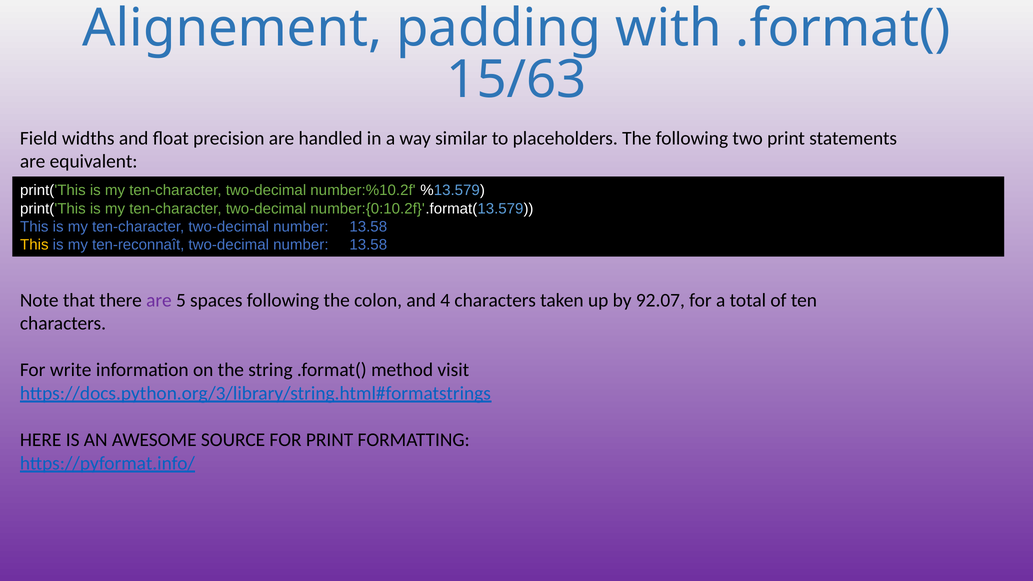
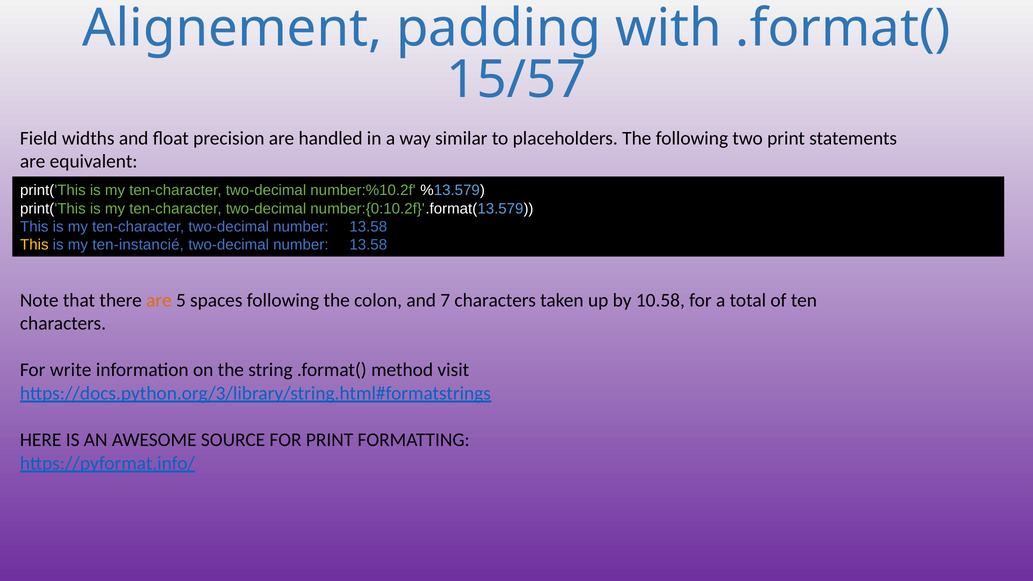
15/63: 15/63 -> 15/57
ten-reconnaît: ten-reconnaît -> ten-instancié
are at (159, 300) colour: purple -> orange
4: 4 -> 7
92.07: 92.07 -> 10.58
